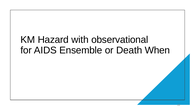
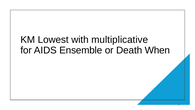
Hazard: Hazard -> Lowest
observational: observational -> multiplicative
